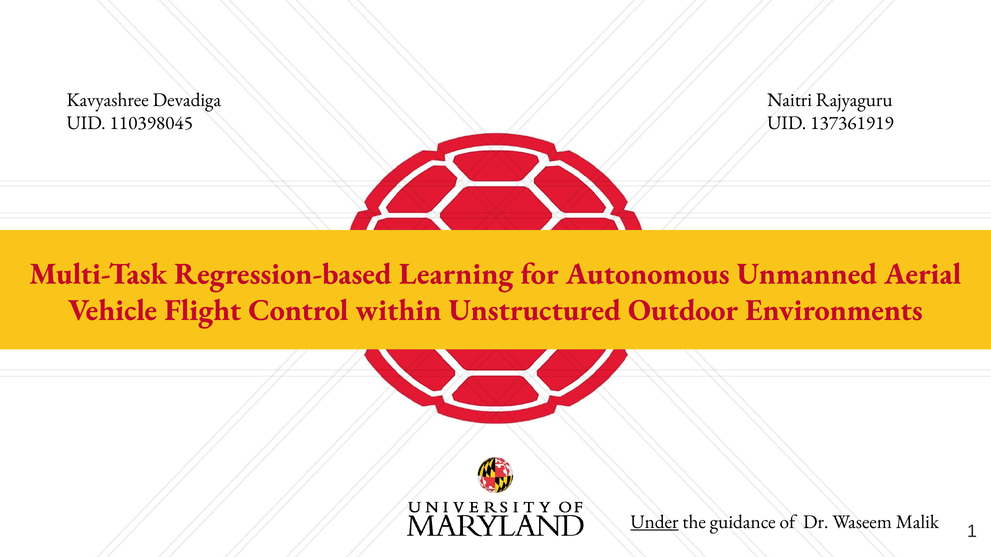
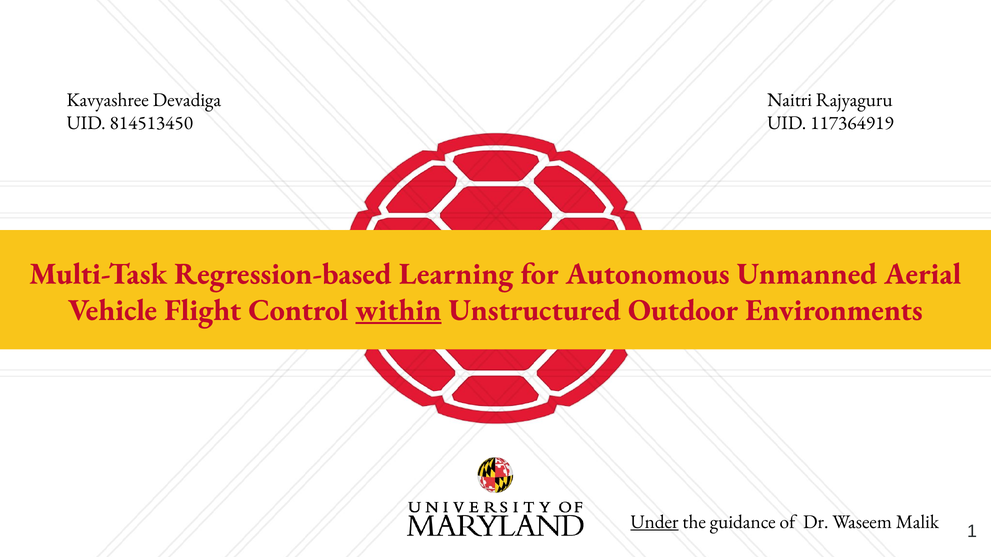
110398045: 110398045 -> 814513450
137361919: 137361919 -> 117364919
within underline: none -> present
